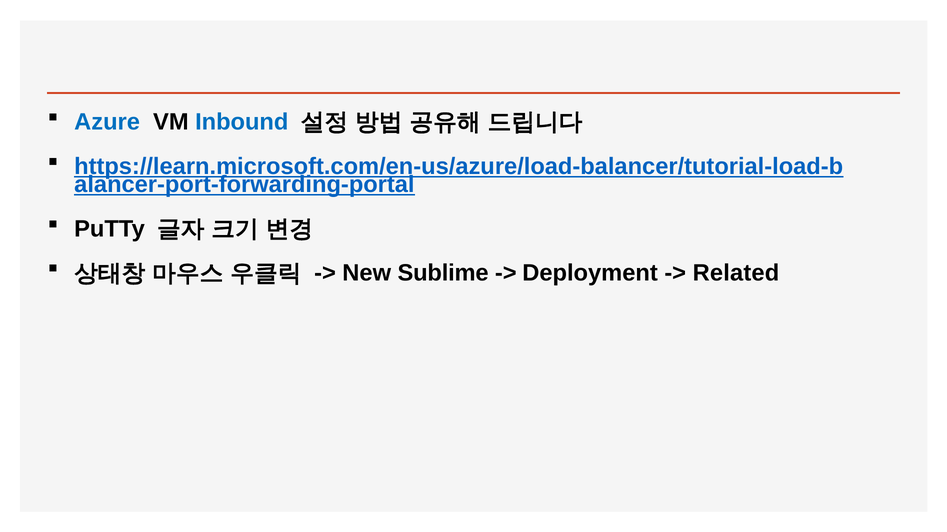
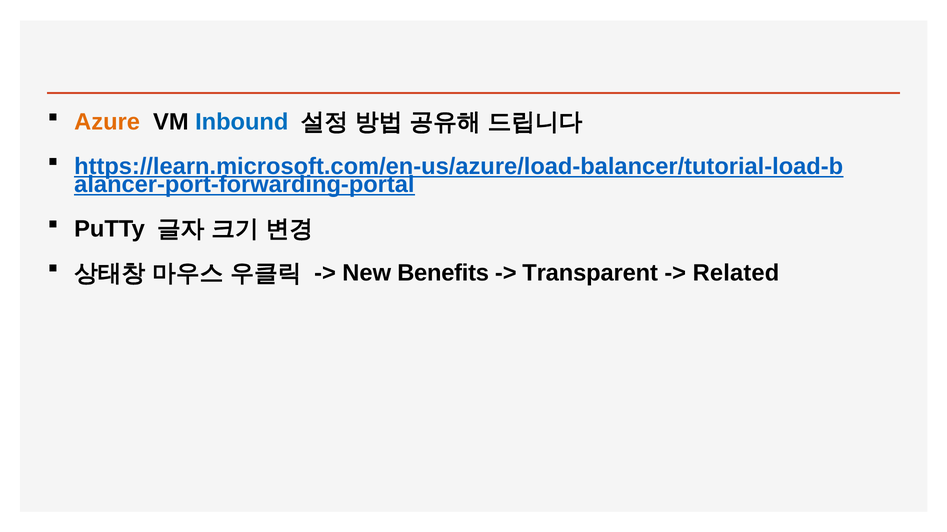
Azure colour: blue -> orange
Sublime: Sublime -> Benefits
Deployment: Deployment -> Transparent
